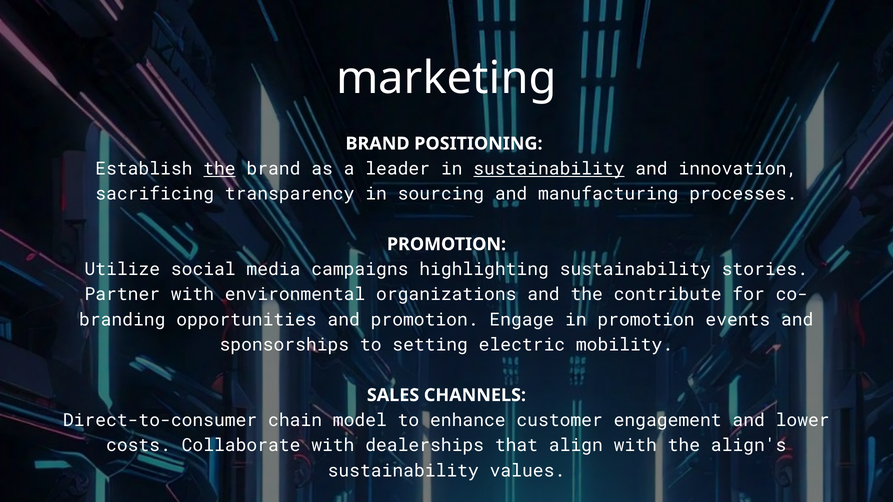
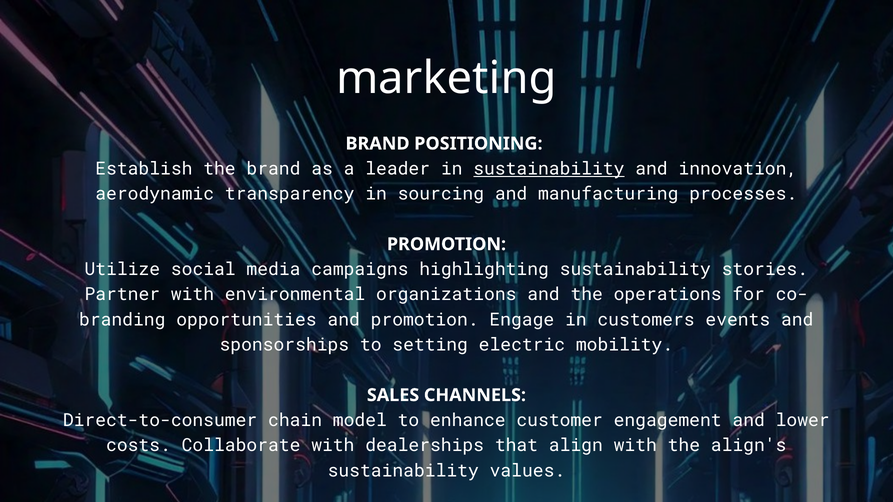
the at (219, 169) underline: present -> none
sacrificing: sacrificing -> aerodynamic
contribute: contribute -> operations
in promotion: promotion -> customers
